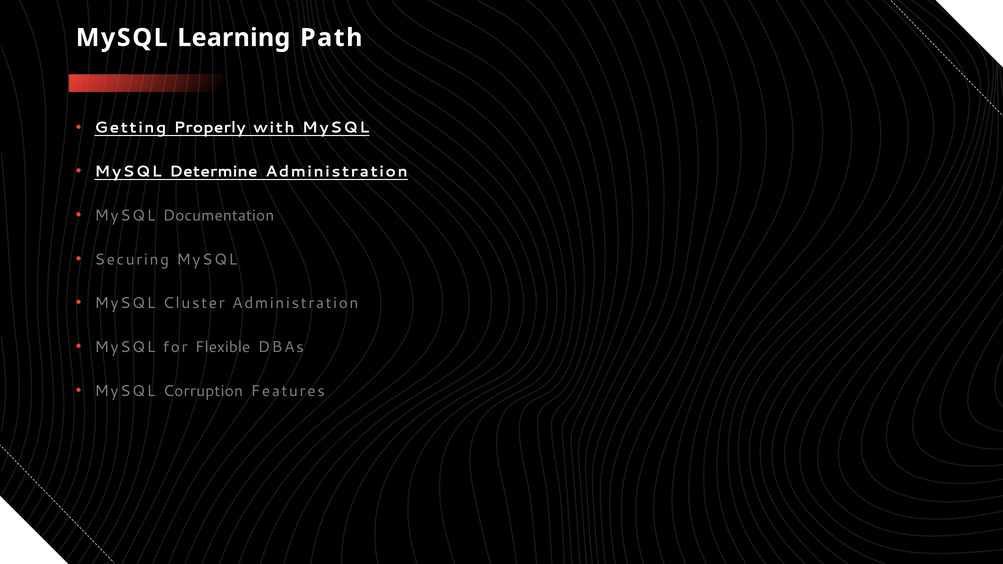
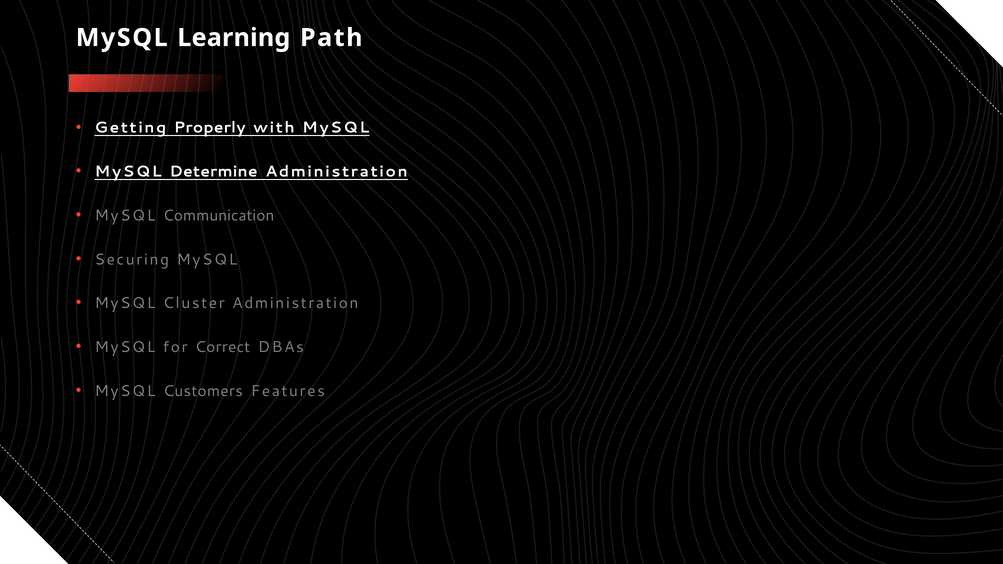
Documentation: Documentation -> Communication
Flexible: Flexible -> Correct
Corruption: Corruption -> Customers
